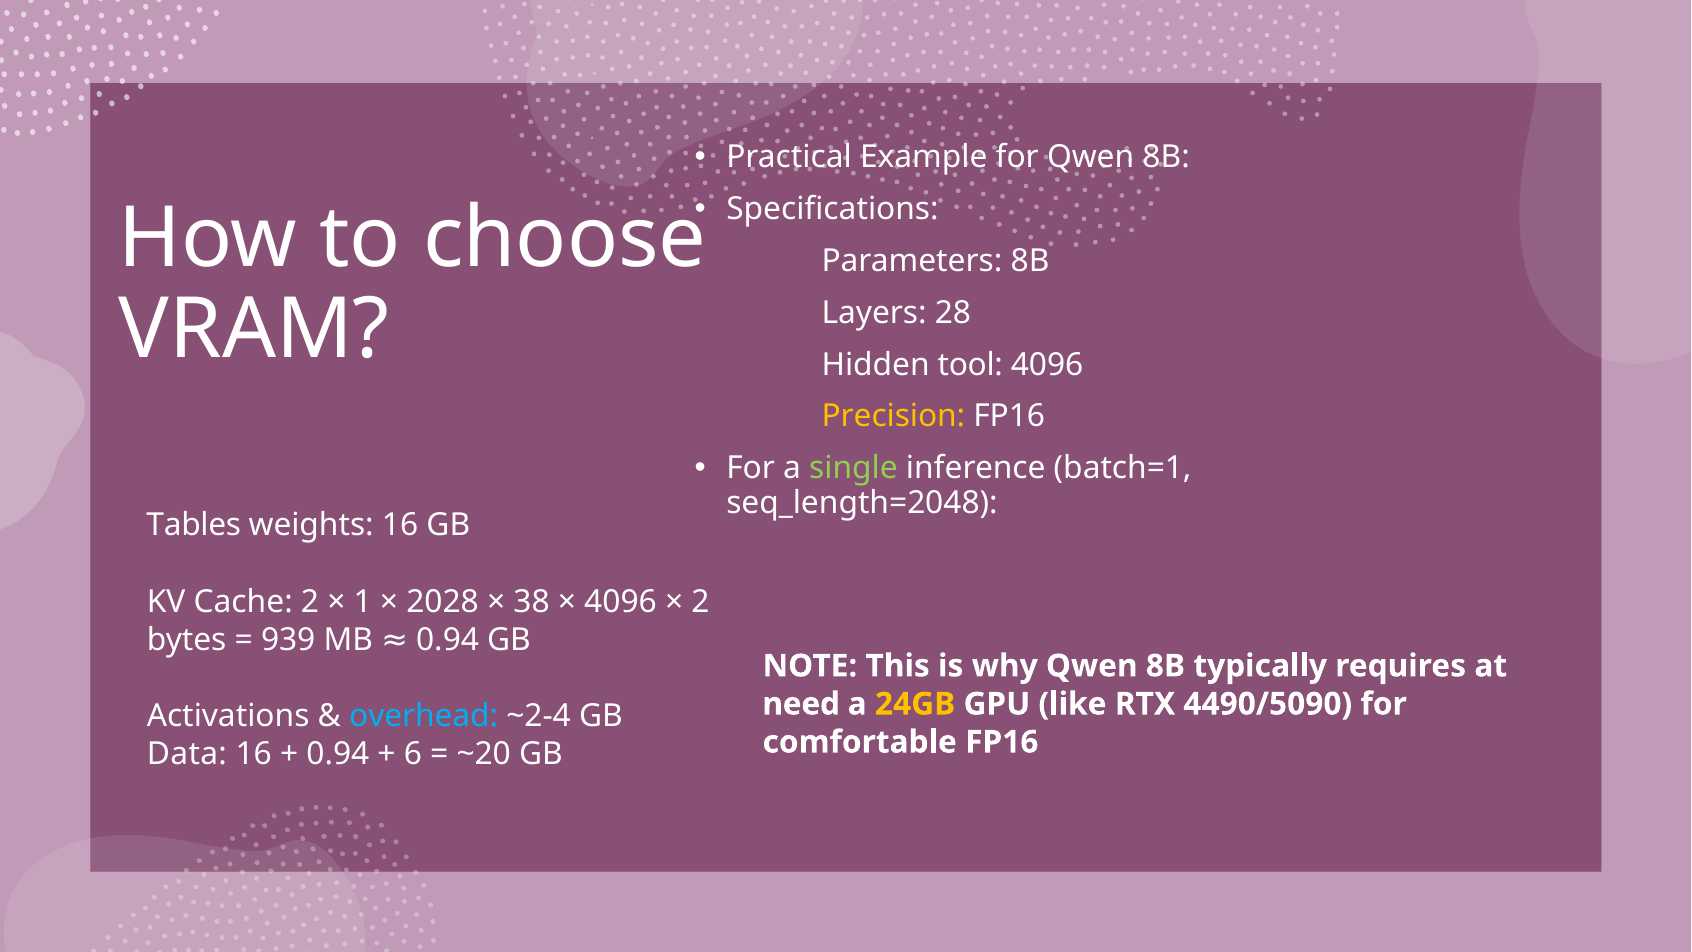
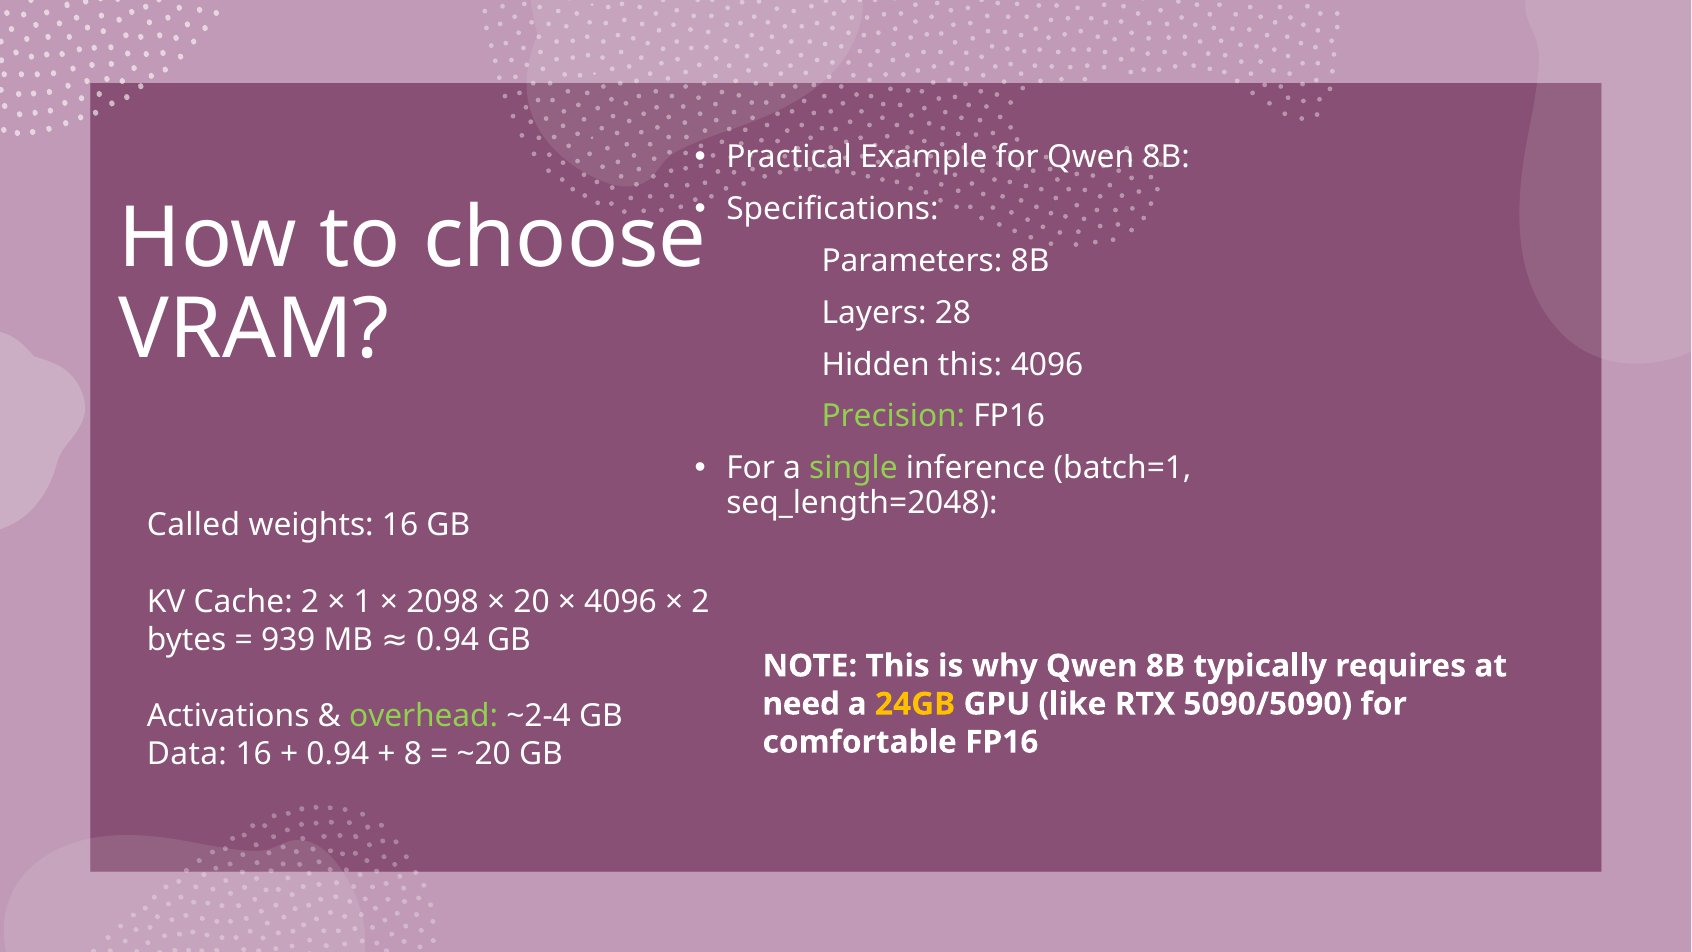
Hidden tool: tool -> this
Precision colour: yellow -> light green
Tables: Tables -> Called
2028: 2028 -> 2098
38: 38 -> 20
4490/5090: 4490/5090 -> 5090/5090
overhead colour: light blue -> light green
6: 6 -> 8
